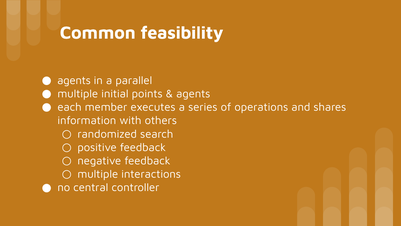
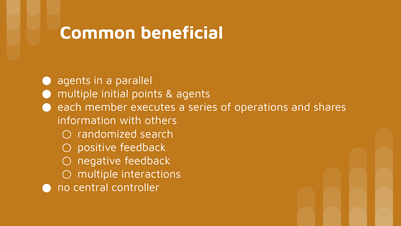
feasibility: feasibility -> beneficial
